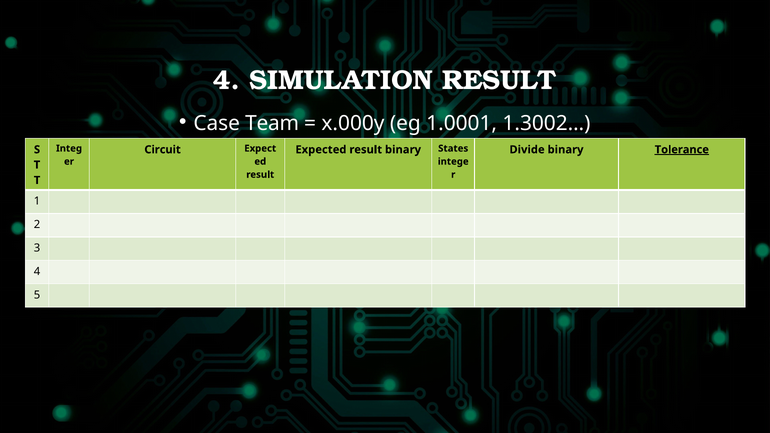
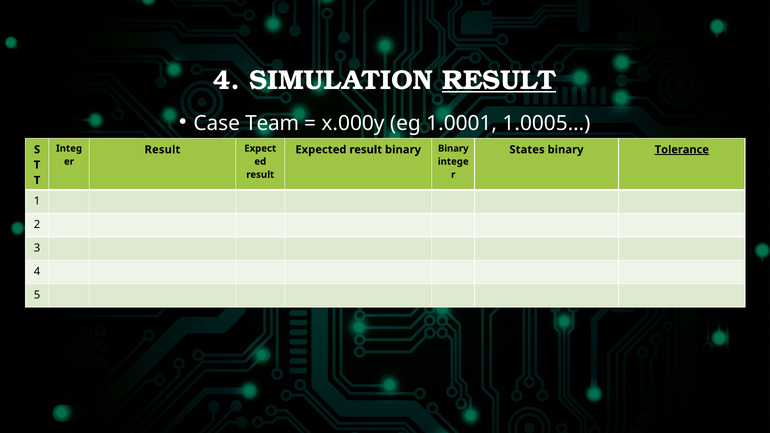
RESULT at (499, 80) underline: none -> present
1.3002…: 1.3002… -> 1.0005…
Circuit at (163, 150): Circuit -> Result
binary States: States -> Binary
Divide: Divide -> States
